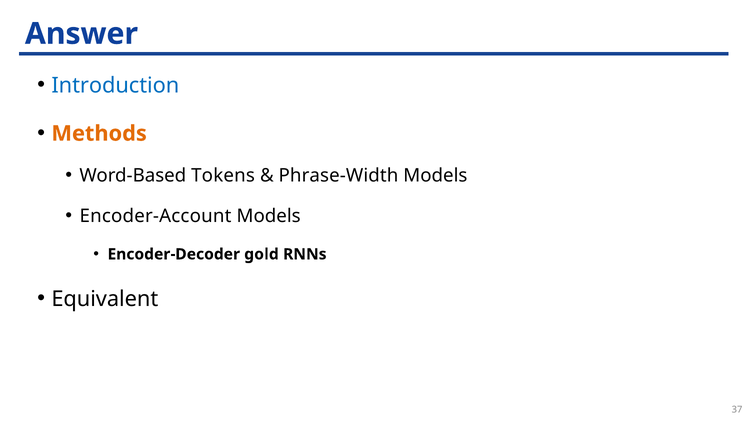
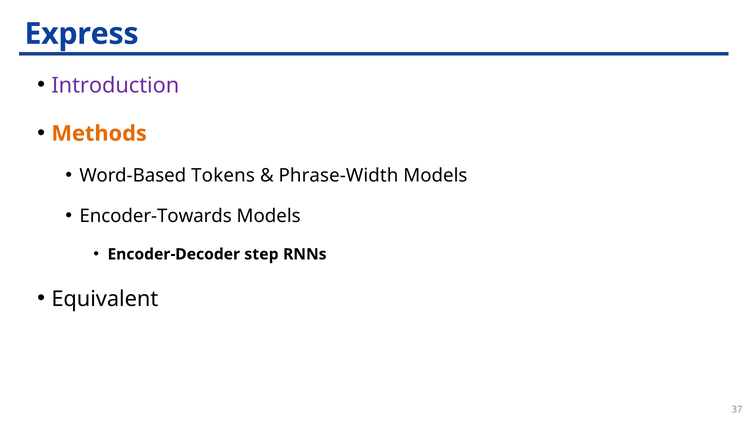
Answer: Answer -> Express
Introduction colour: blue -> purple
Encoder-Account: Encoder-Account -> Encoder-Towards
gold: gold -> step
